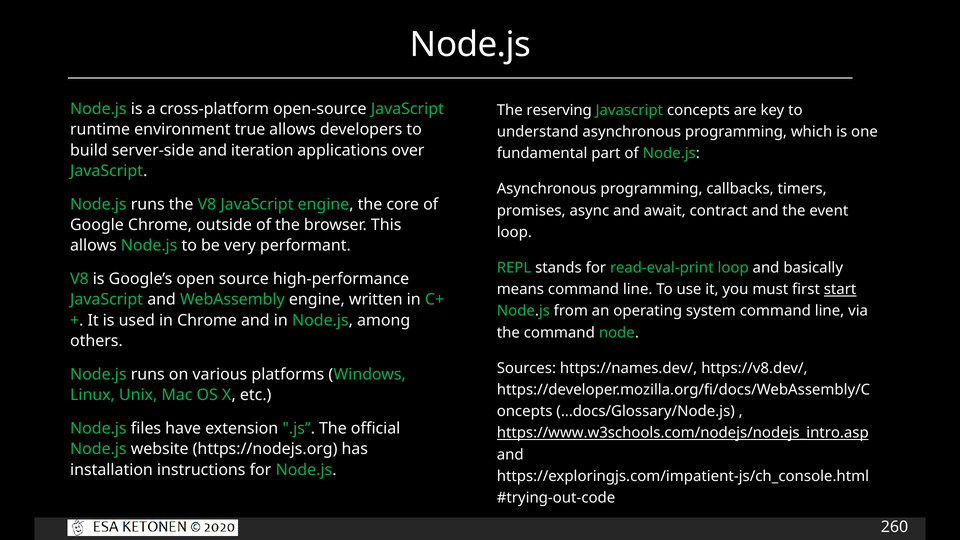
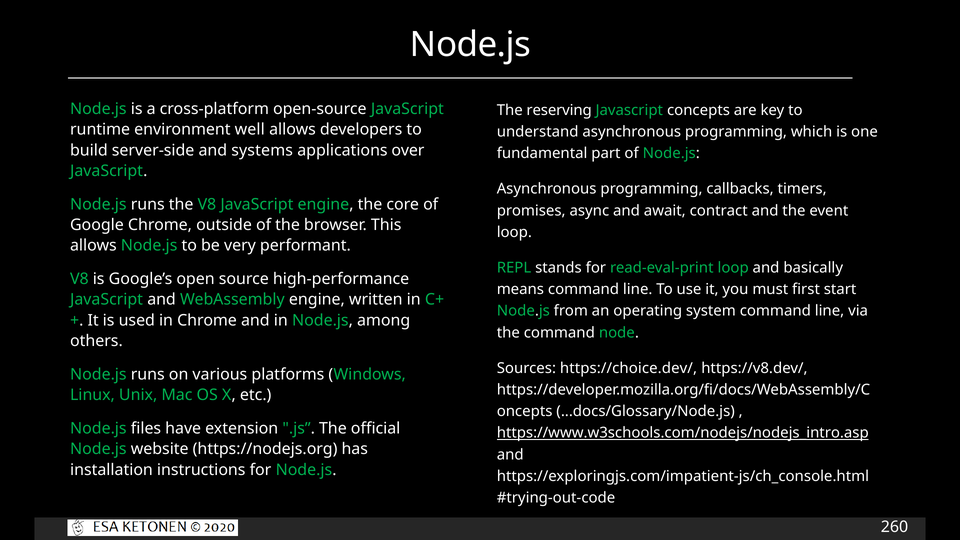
true: true -> well
iteration: iteration -> systems
start underline: present -> none
https://names.dev/: https://names.dev/ -> https://choice.dev/
